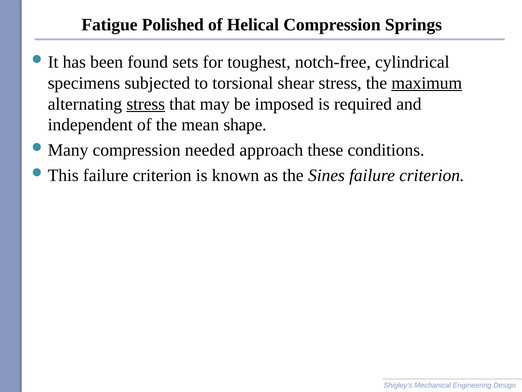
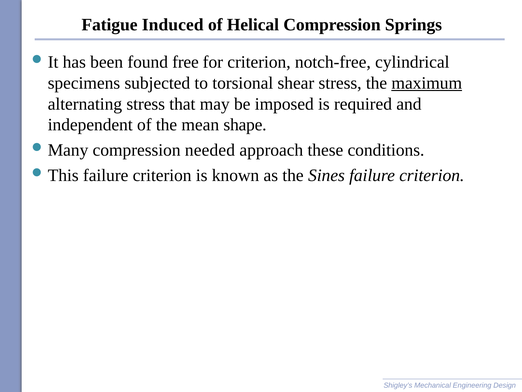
Polished: Polished -> Induced
sets: sets -> free
for toughest: toughest -> criterion
stress at (146, 104) underline: present -> none
